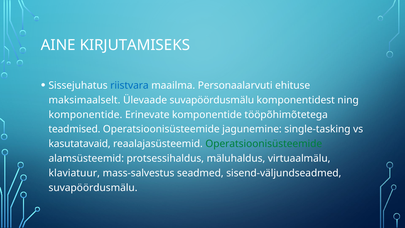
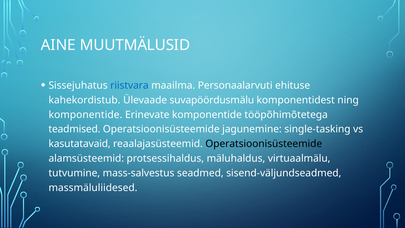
KIRJUTAMISEKS: KIRJUTAMISEKS -> MUUTMÄLUSID
maksimaalselt: maksimaalselt -> kahekordistub
Operatsioonisüsteemide at (264, 144) colour: green -> black
klaviatuur: klaviatuur -> tutvumine
suvapöördusmälu at (93, 188): suvapöördusmälu -> massmäluliidesed
